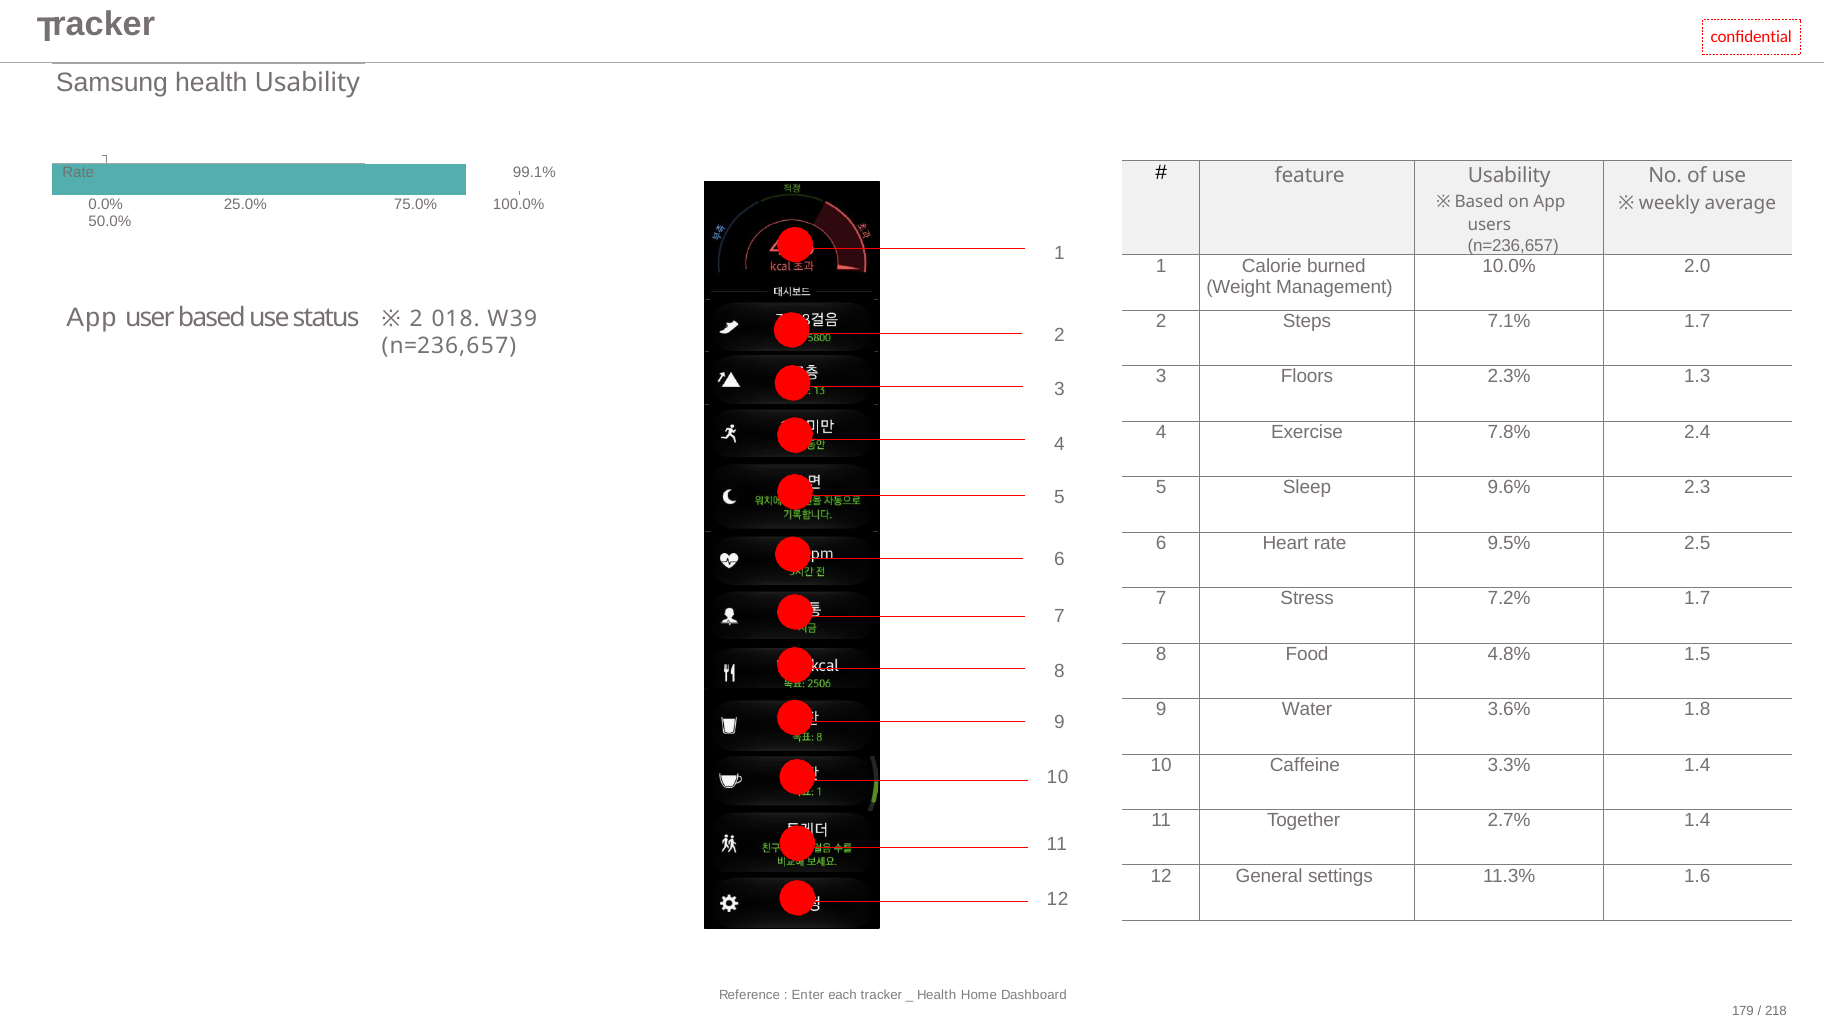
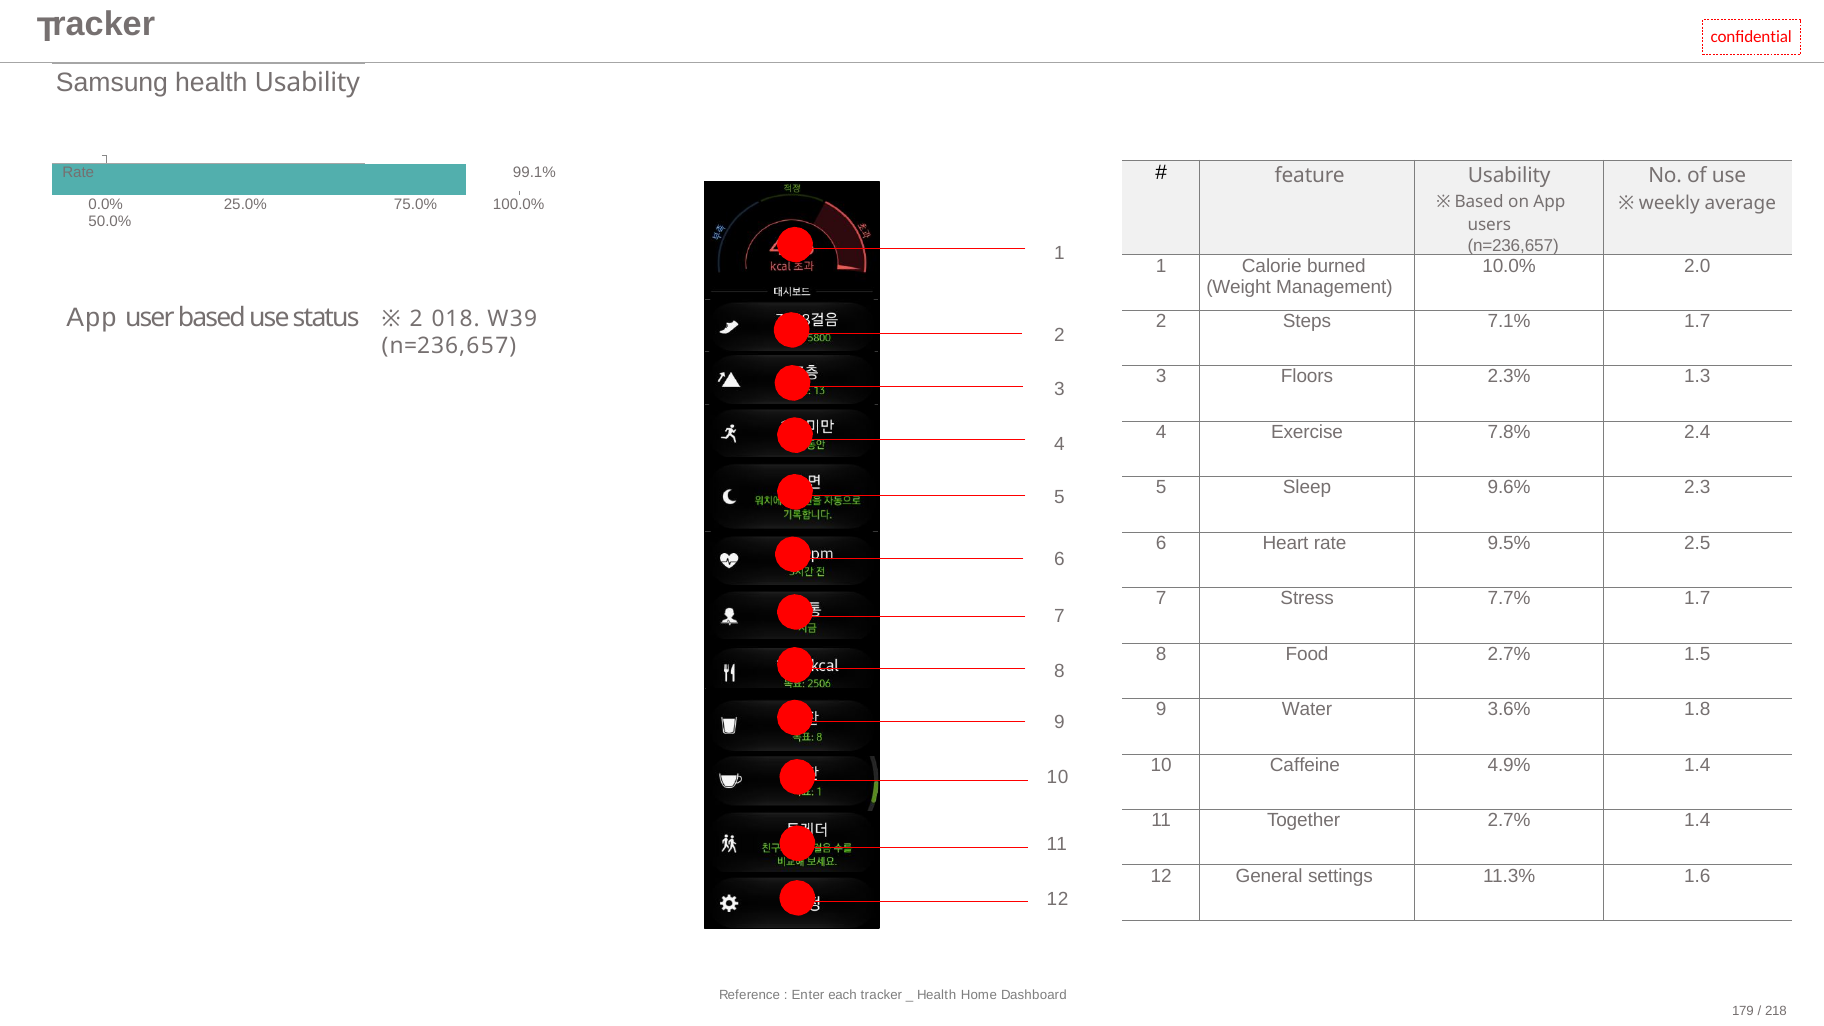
7.2%: 7.2% -> 7.7%
Food 4.8%: 4.8% -> 2.7%
3.3%: 3.3% -> 4.9%
